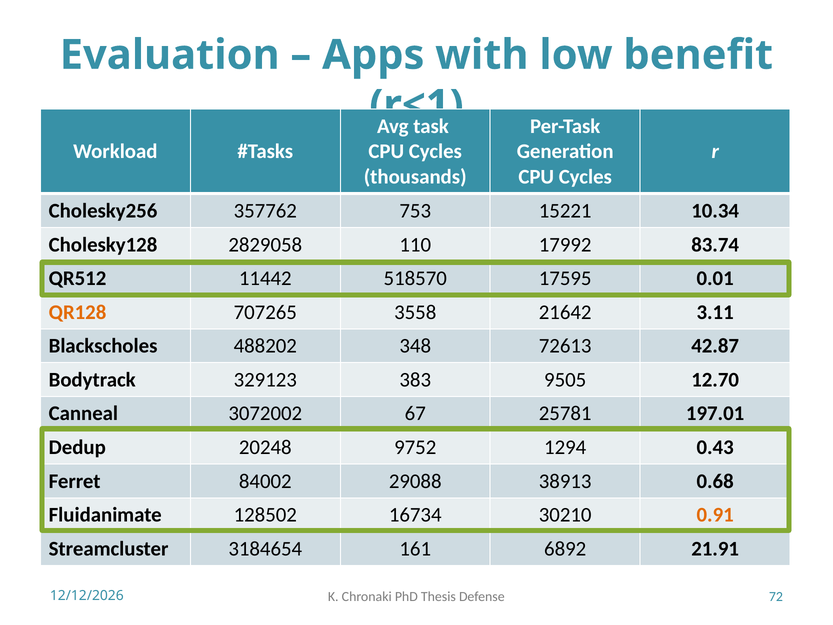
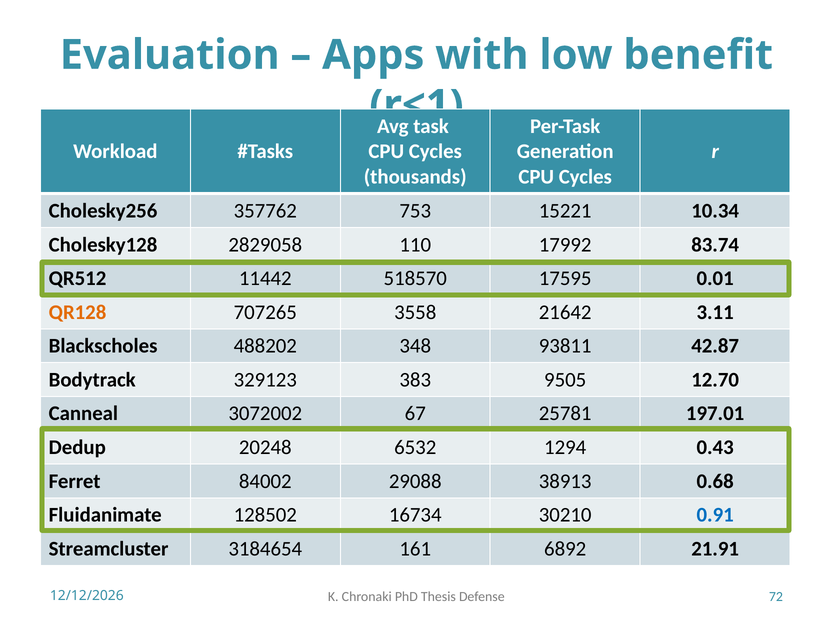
72613: 72613 -> 93811
9752: 9752 -> 6532
0.91 colour: orange -> blue
